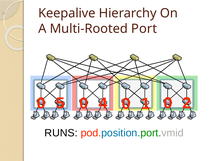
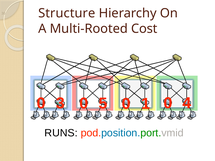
Keepalive: Keepalive -> Structure
Port: Port -> Cost
5: 5 -> 3
4: 4 -> 5
2: 2 -> 4
